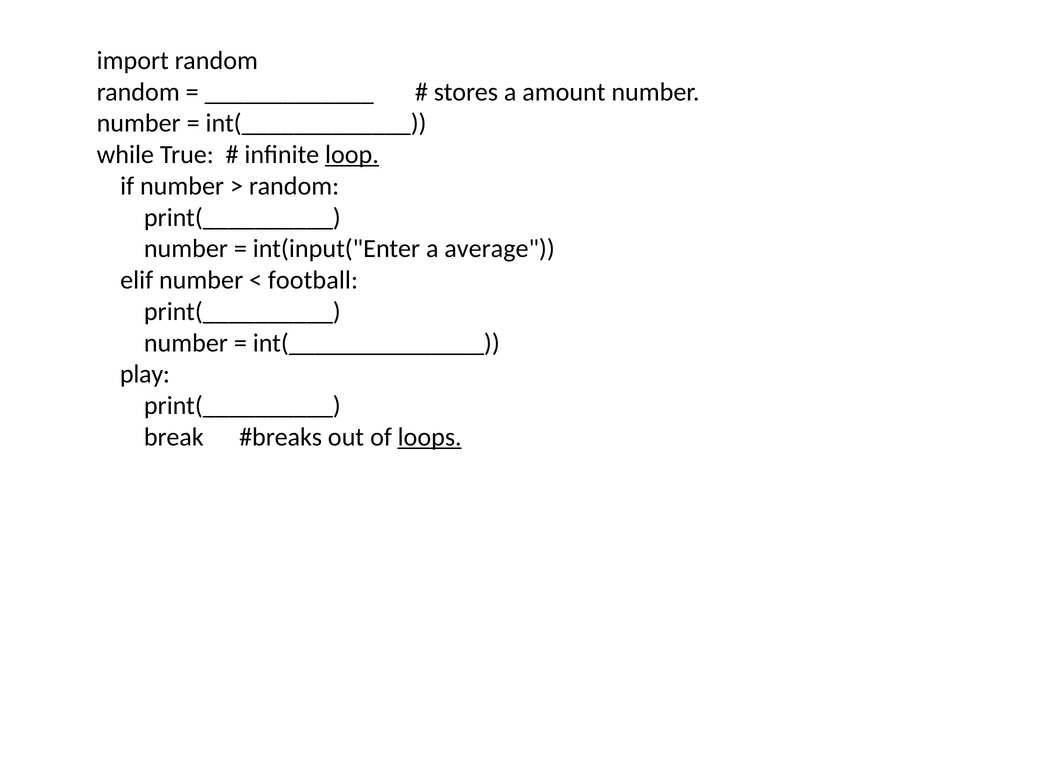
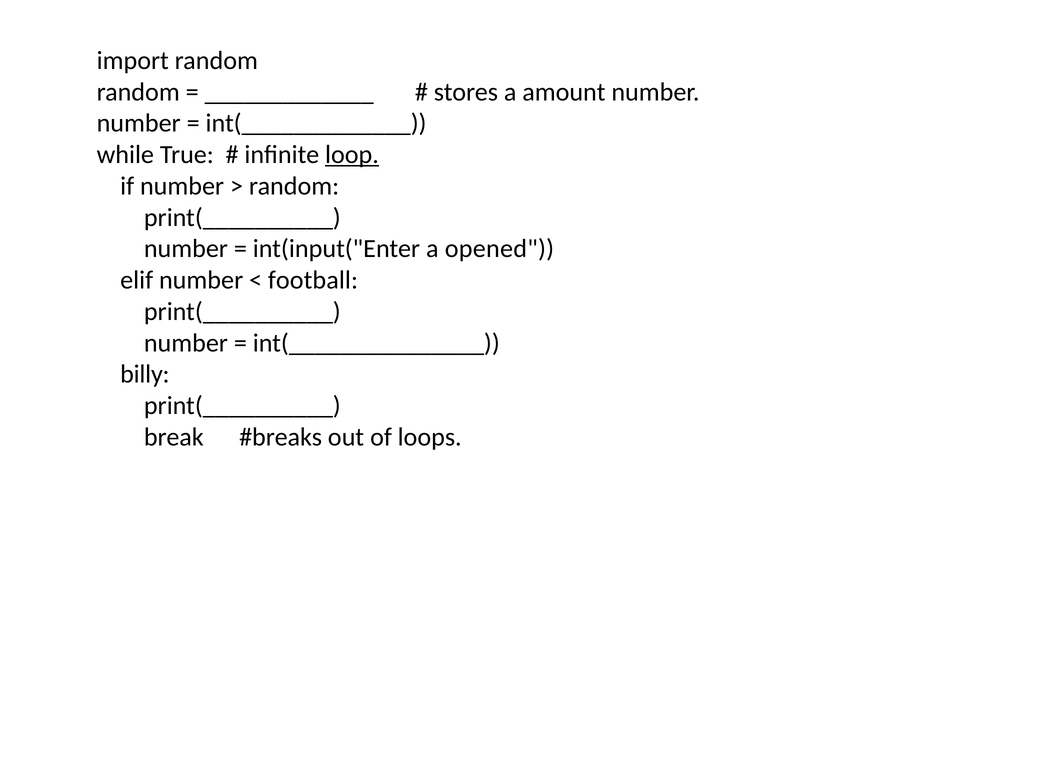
average: average -> opened
play: play -> billy
loops underline: present -> none
